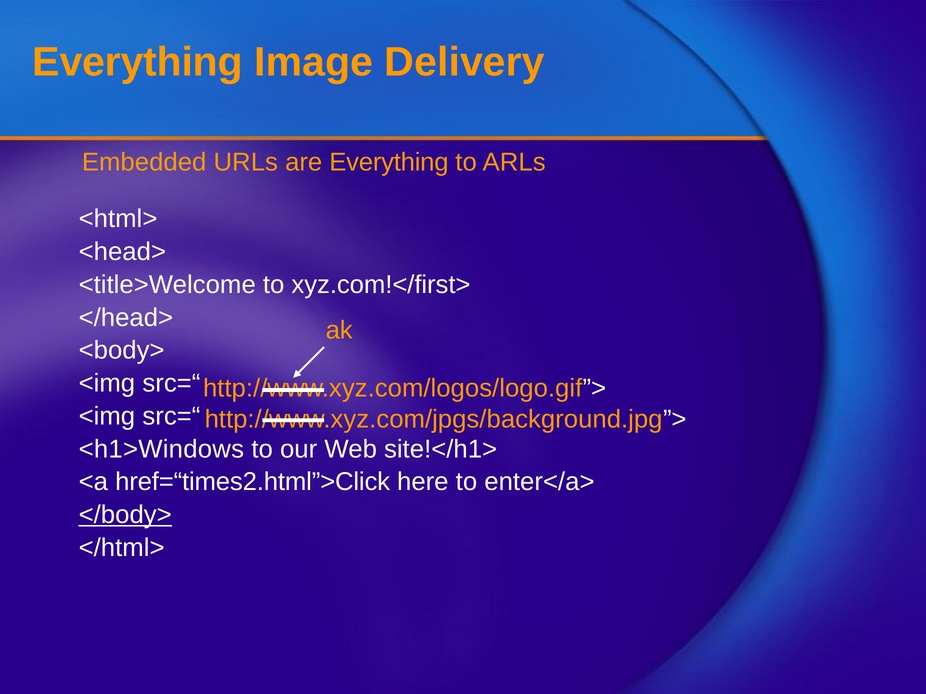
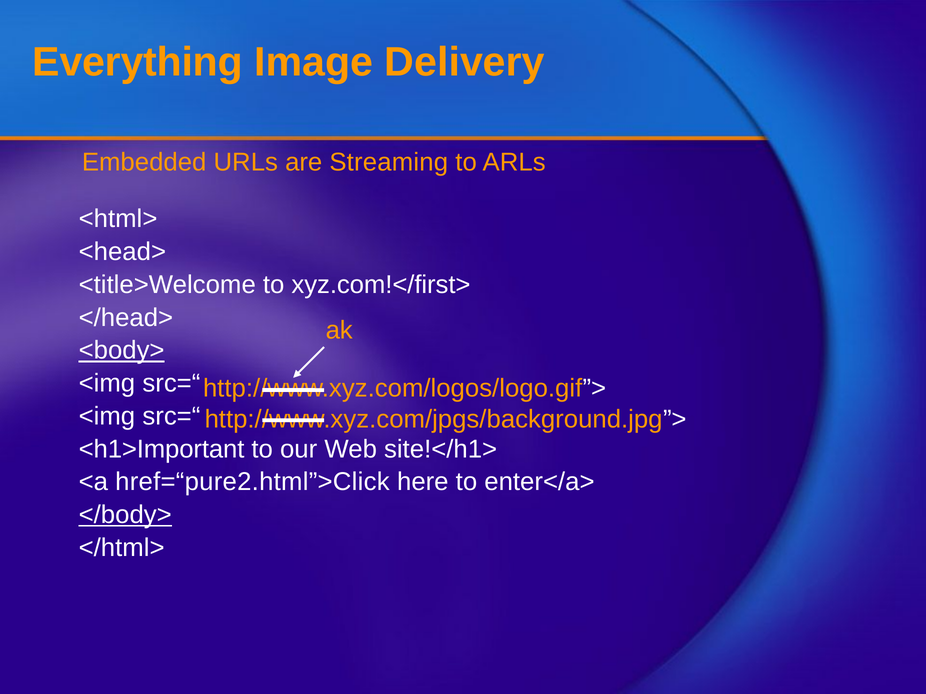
are Everything: Everything -> Streaming
<body> underline: none -> present
<h1>Windows: <h1>Windows -> <h1>Important
href=“times2.html”>Click: href=“times2.html”>Click -> href=“pure2.html”>Click
